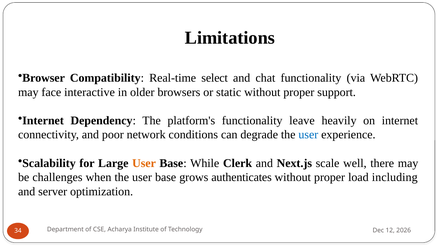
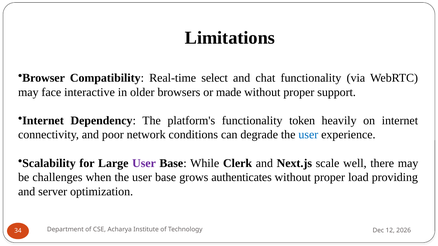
static: static -> made
leave: leave -> token
User at (144, 163) colour: orange -> purple
including: including -> providing
